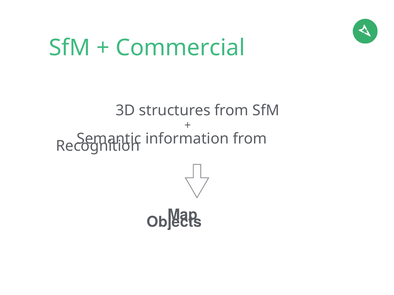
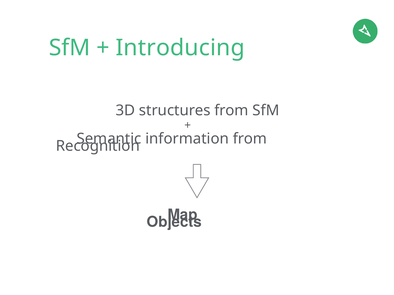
Commercial: Commercial -> Introducing
